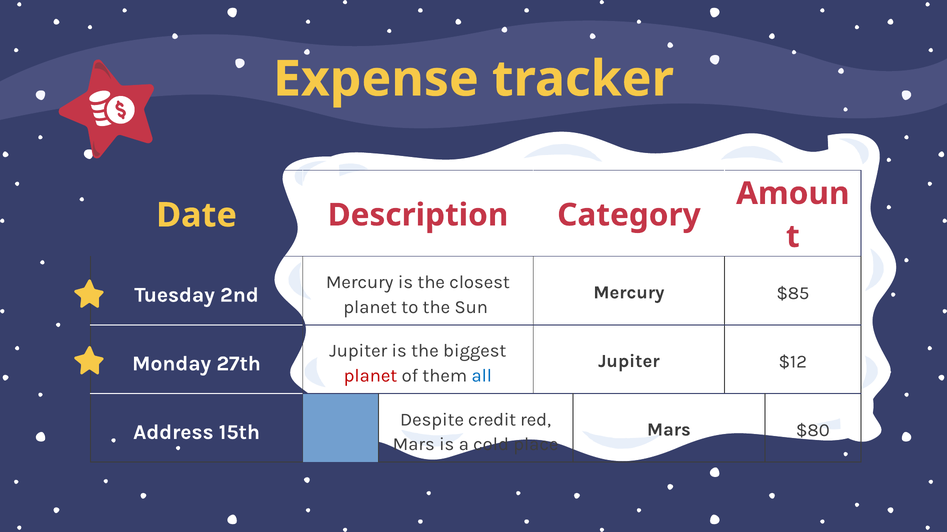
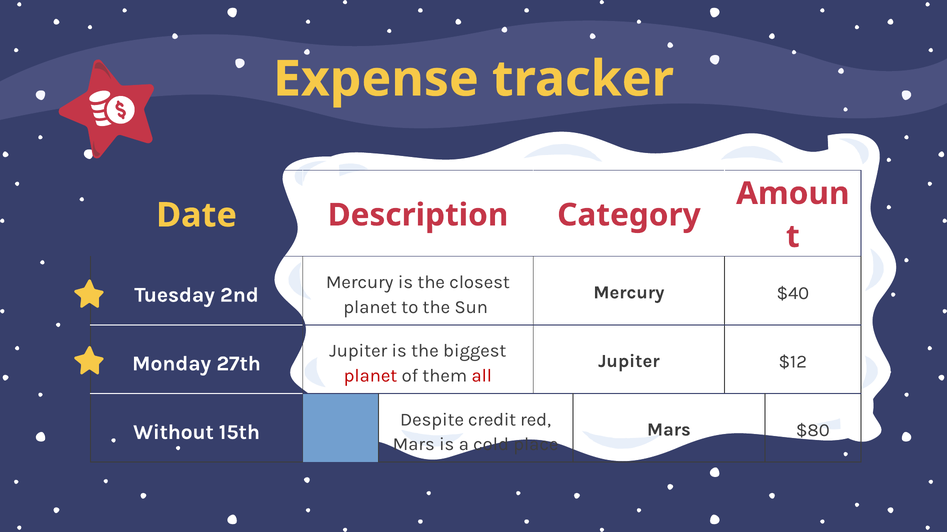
$85: $85 -> $40
all colour: blue -> red
Address: Address -> Without
